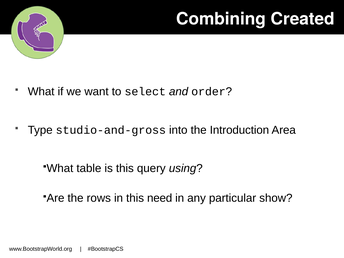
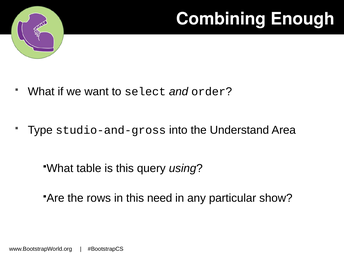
Created: Created -> Enough
Introduction: Introduction -> Understand
